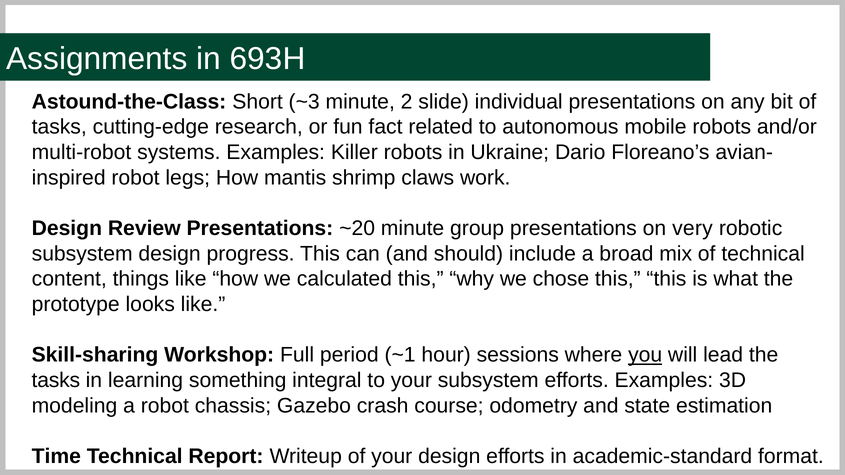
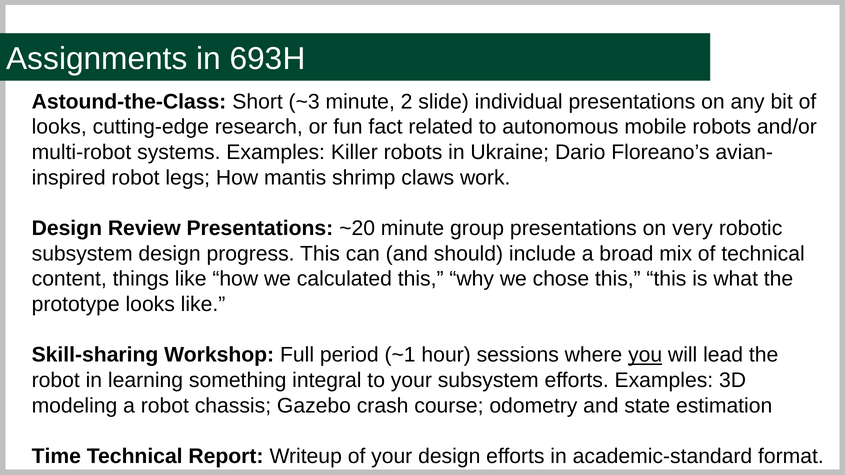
tasks at (59, 127): tasks -> looks
tasks at (56, 381): tasks -> robot
